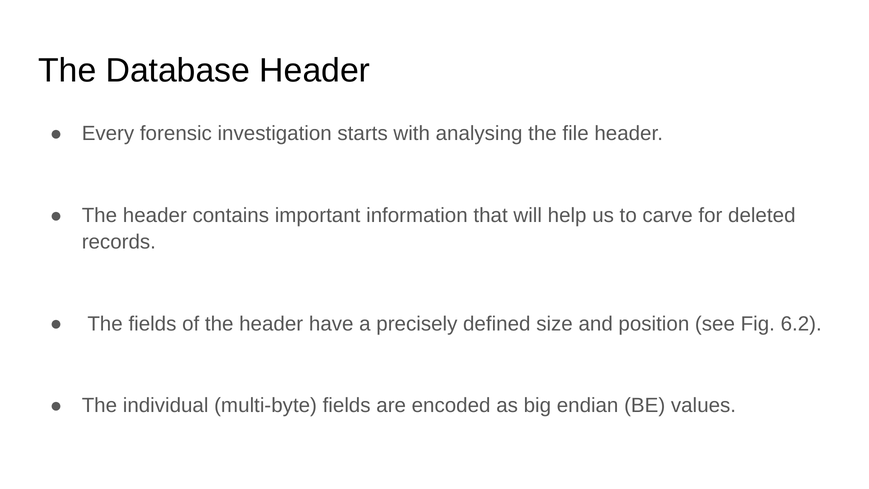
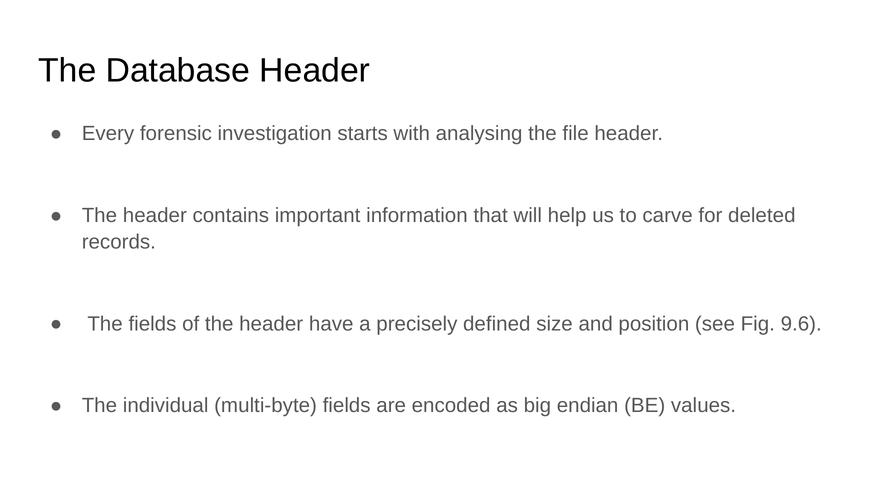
6.2: 6.2 -> 9.6
